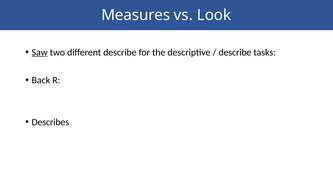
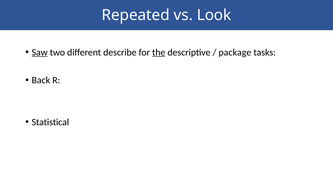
Measures: Measures -> Repeated
the underline: none -> present
describe at (235, 52): describe -> package
Describes: Describes -> Statistical
